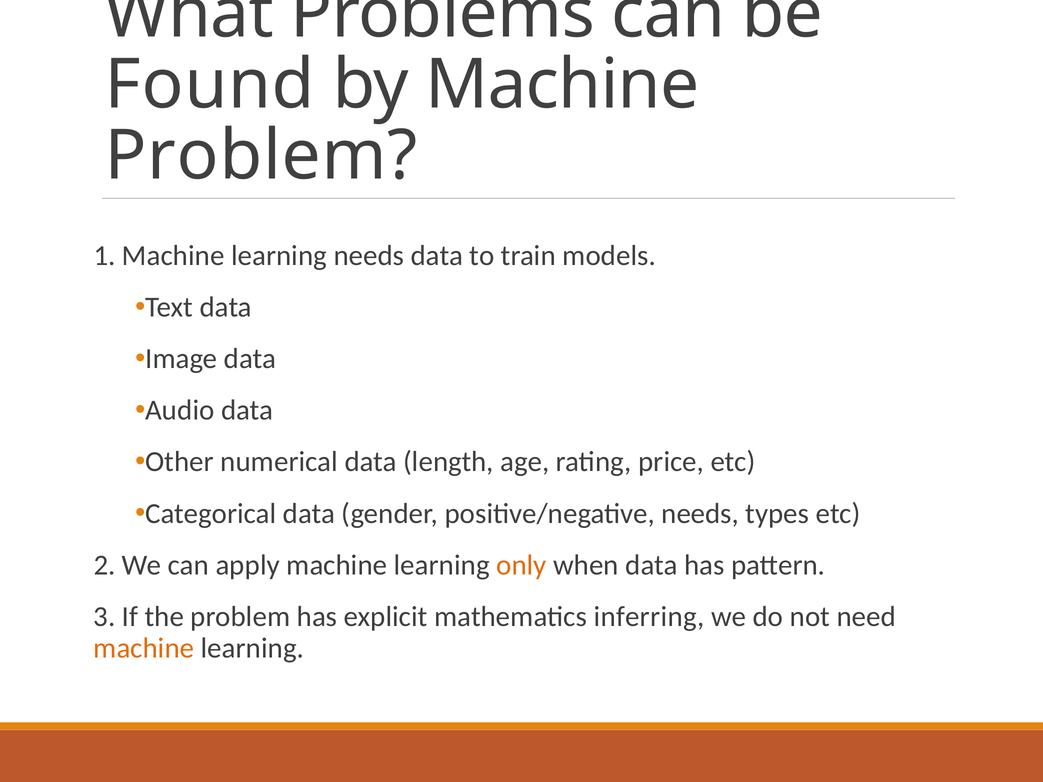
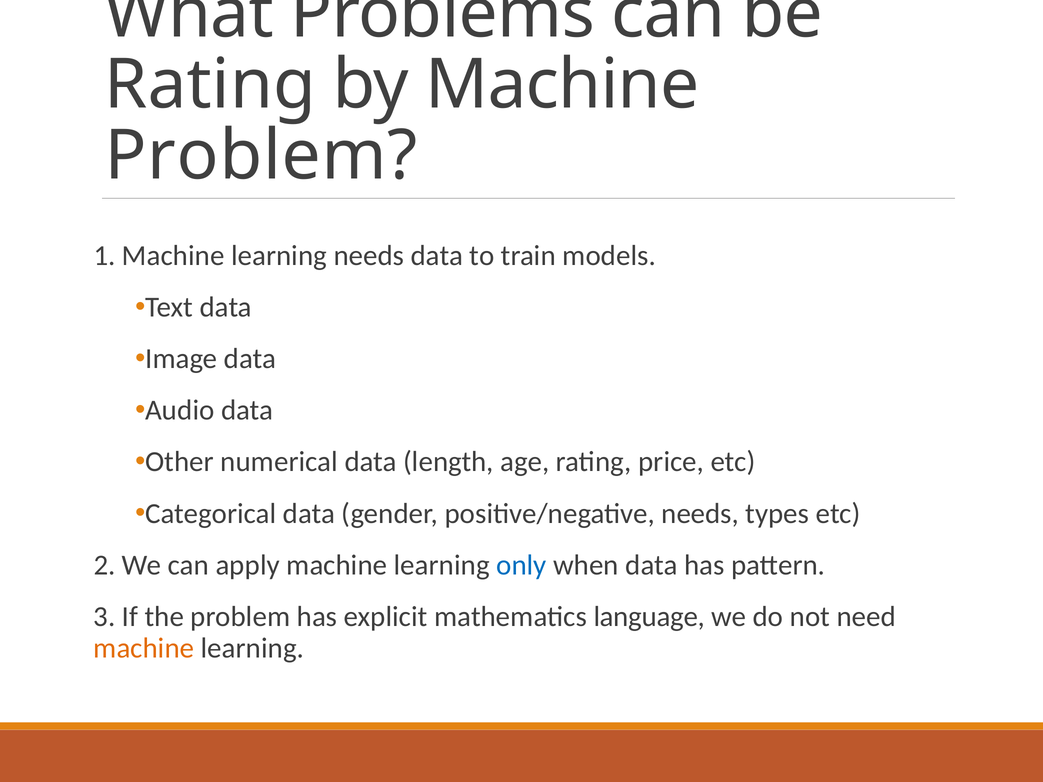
Found at (210, 85): Found -> Rating
only colour: orange -> blue
inferring: inferring -> language
